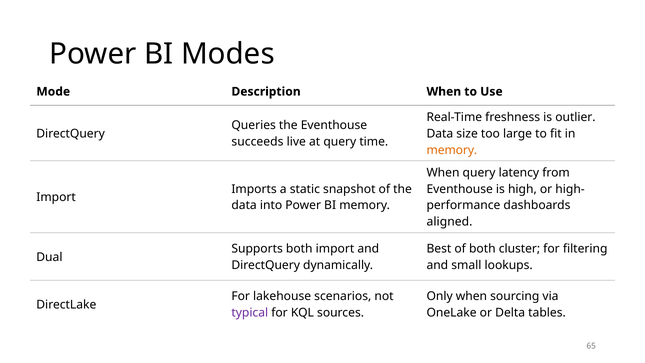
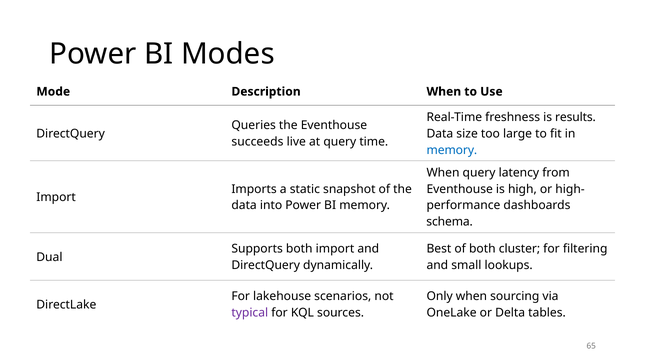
outlier: outlier -> results
memory at (452, 150) colour: orange -> blue
aligned: aligned -> schema
